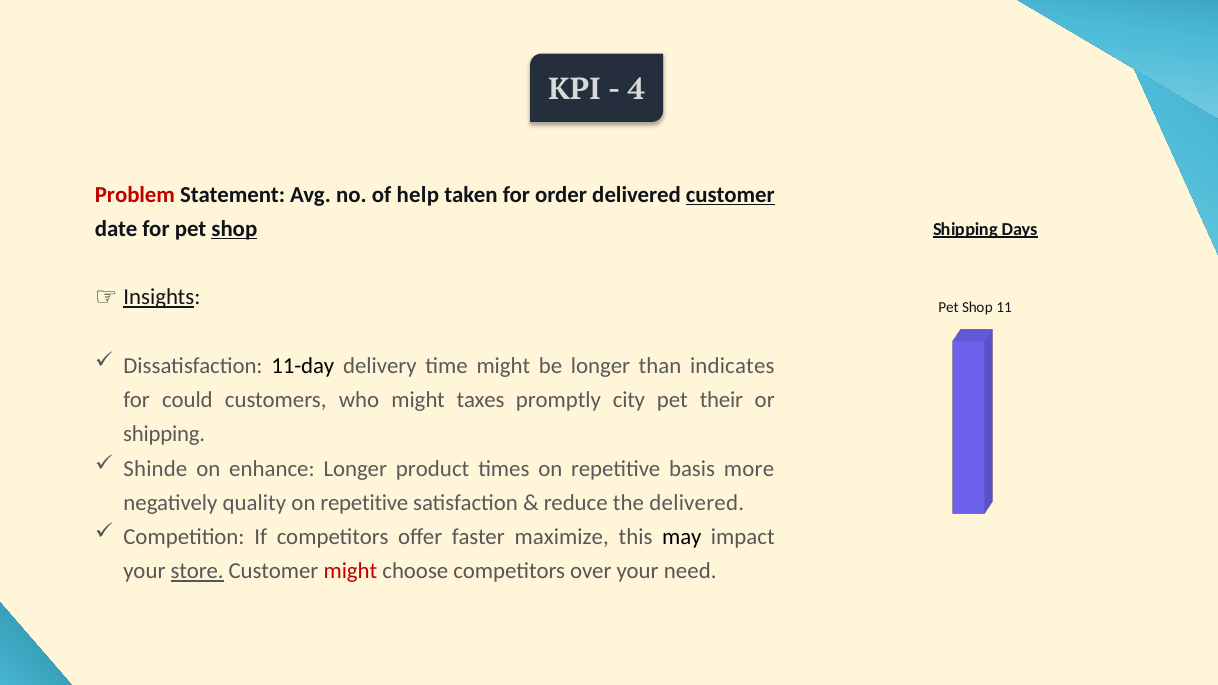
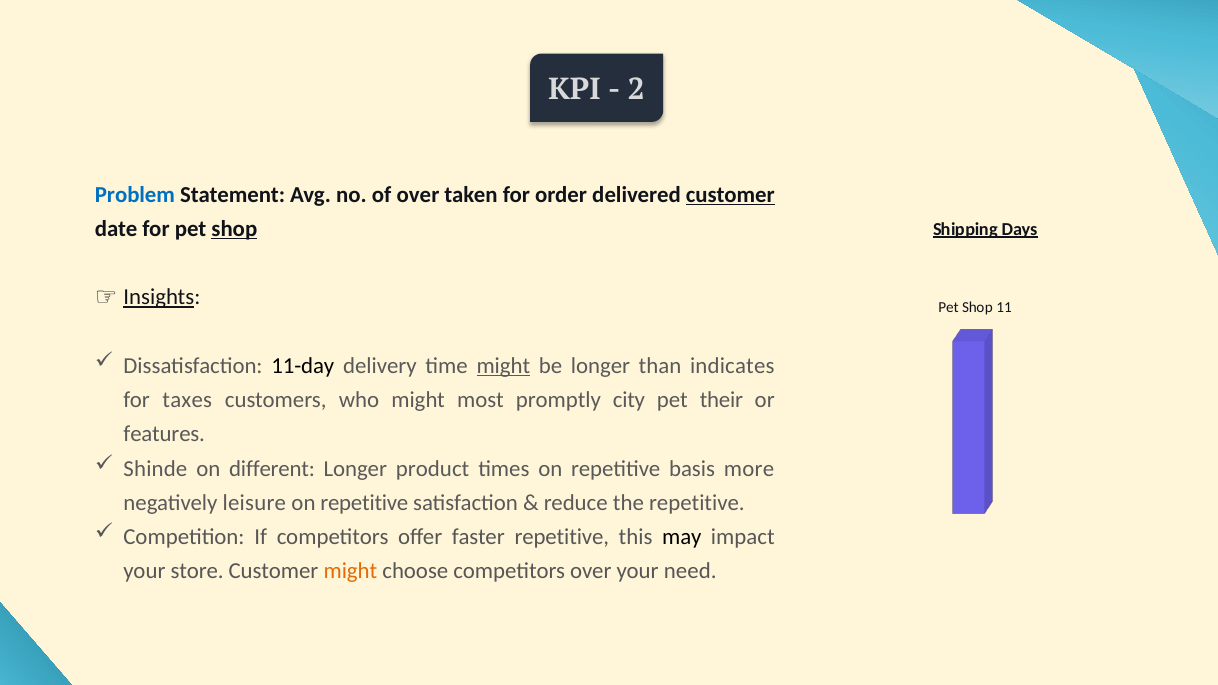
4: 4 -> 2
Problem colour: red -> blue
of help: help -> over
might at (503, 366) underline: none -> present
could: could -> taxes
taxes: taxes -> most
shipping at (164, 434): shipping -> features
enhance: enhance -> different
quality: quality -> leisure
the delivered: delivered -> repetitive
faster maximize: maximize -> repetitive
store underline: present -> none
might at (350, 571) colour: red -> orange
